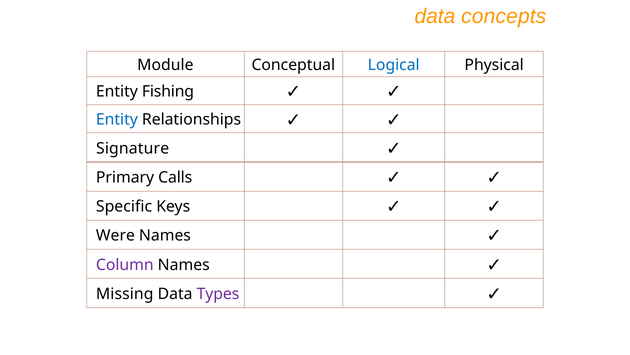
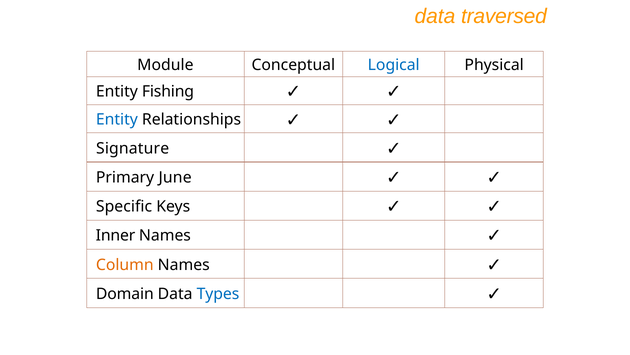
concepts: concepts -> traversed
Calls: Calls -> June
Were: Were -> Inner
Column colour: purple -> orange
Missing: Missing -> Domain
Types colour: purple -> blue
